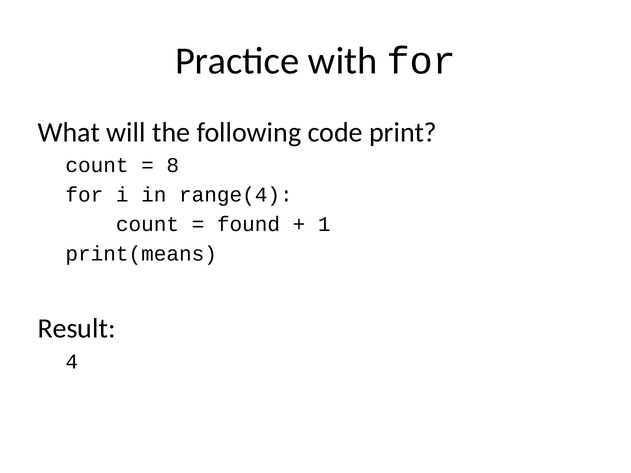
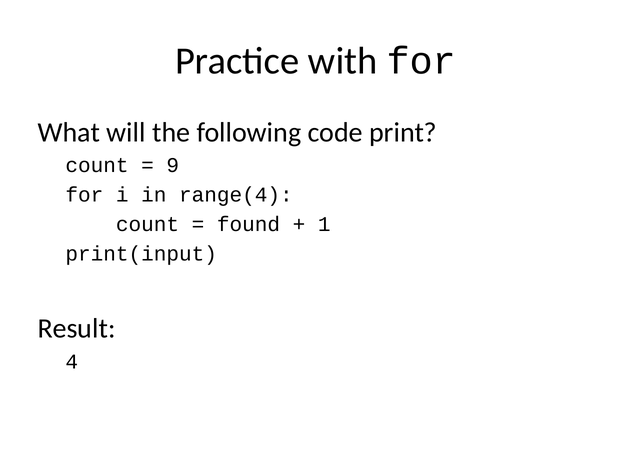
8: 8 -> 9
print(means: print(means -> print(input
